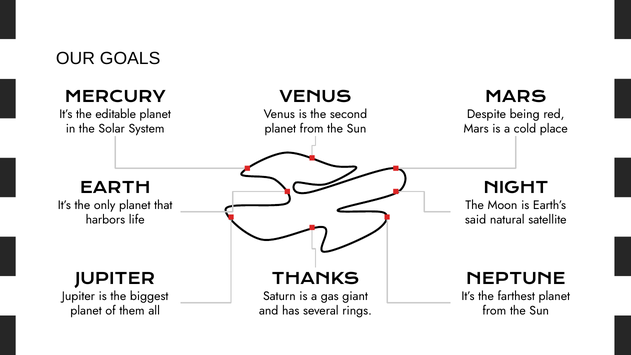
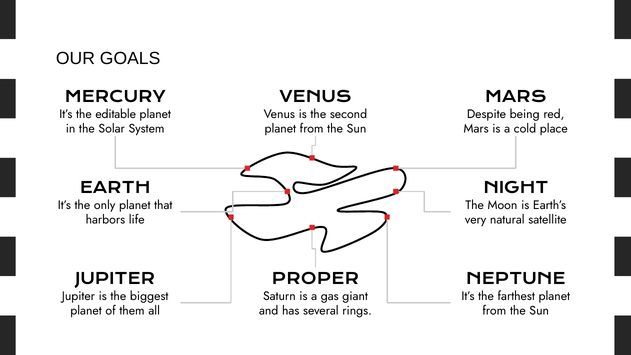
said: said -> very
THANKS: THANKS -> PROPER
